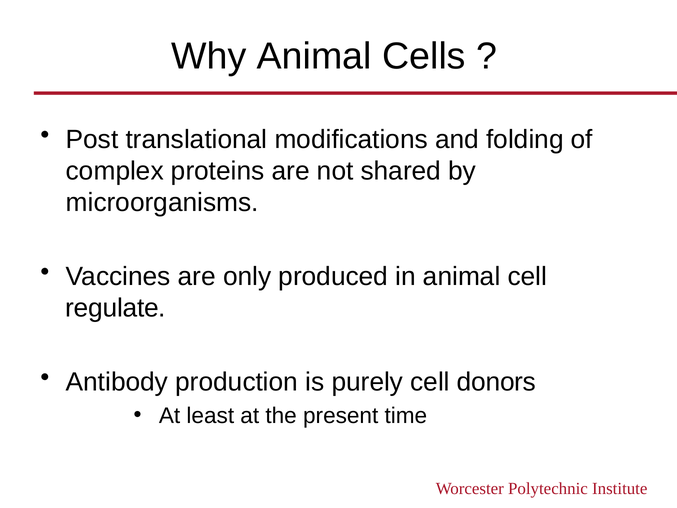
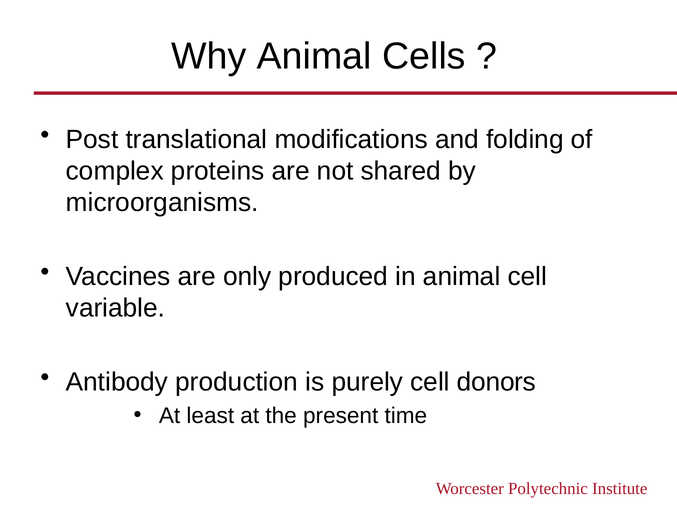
regulate: regulate -> variable
